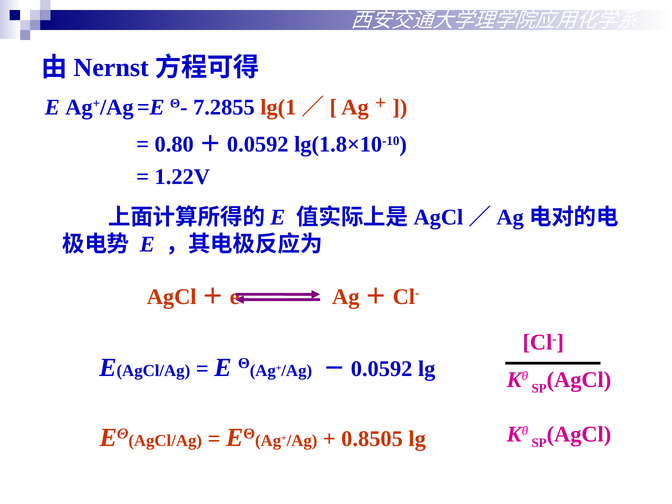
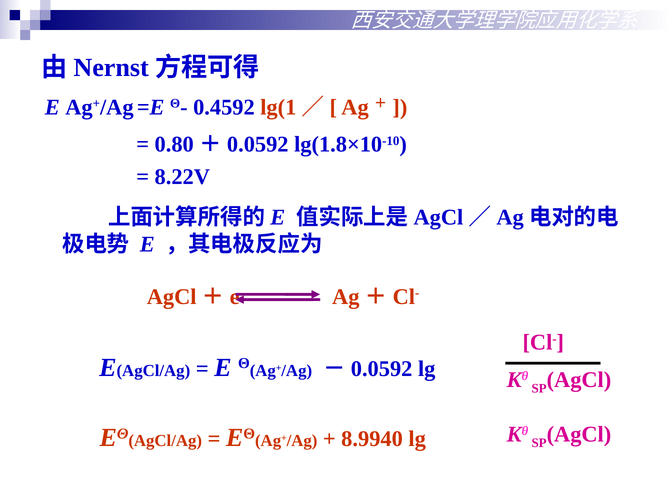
7.2855: 7.2855 -> 0.4592
1.22V: 1.22V -> 8.22V
0.8505: 0.8505 -> 8.9940
